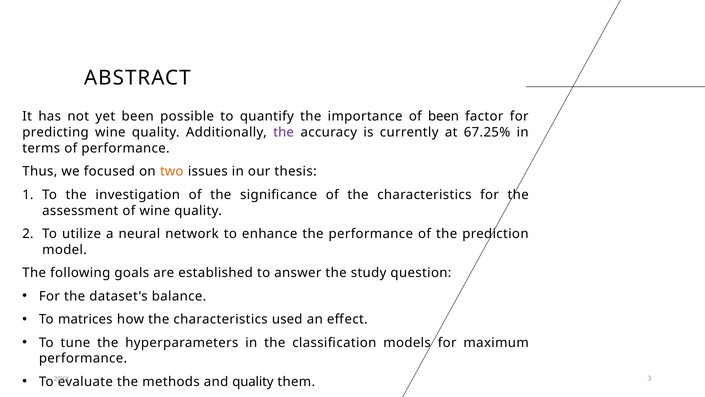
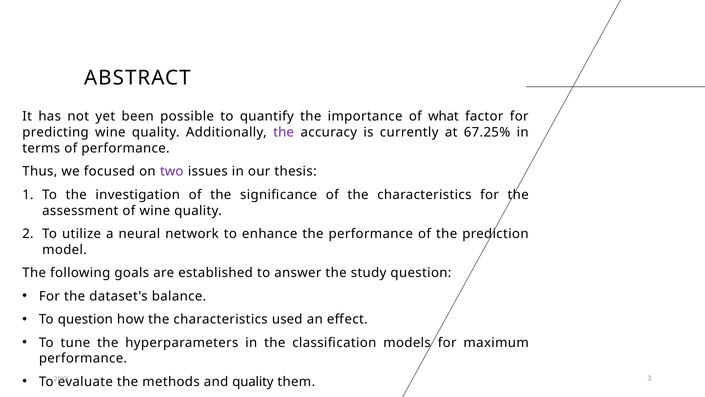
of been: been -> what
two colour: orange -> purple
To matrices: matrices -> question
